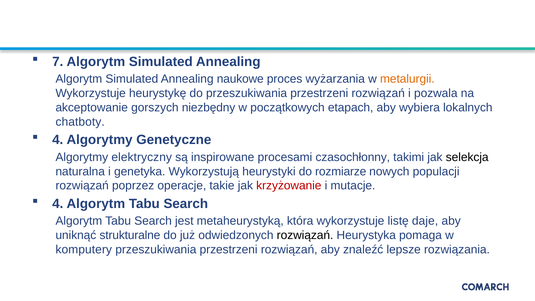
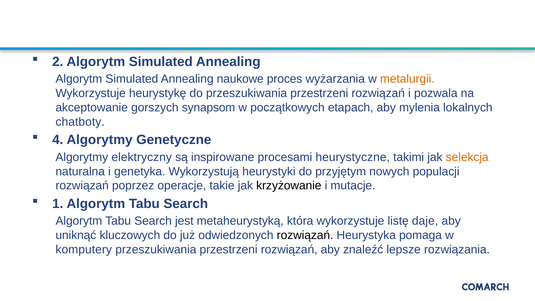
7: 7 -> 2
niezbędny: niezbędny -> synapsom
wybiera: wybiera -> mylenia
czasochłonny: czasochłonny -> heurystyczne
selekcja colour: black -> orange
rozmiarze: rozmiarze -> przyjętym
krzyżowanie colour: red -> black
4 at (58, 204): 4 -> 1
strukturalne: strukturalne -> kluczowych
